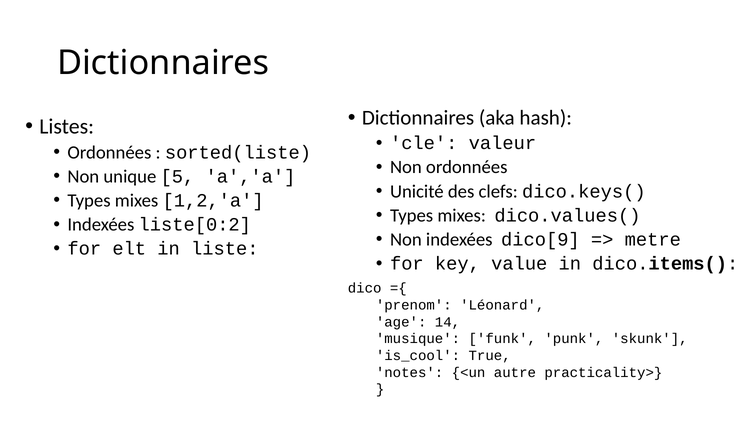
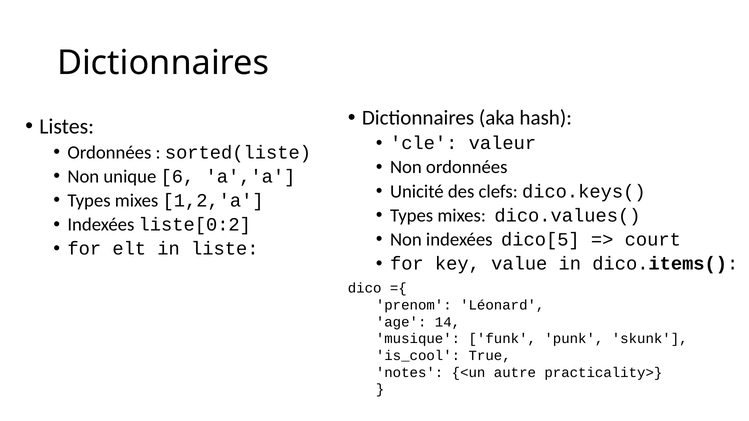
5: 5 -> 6
dico[9: dico[9 -> dico[5
metre: metre -> court
